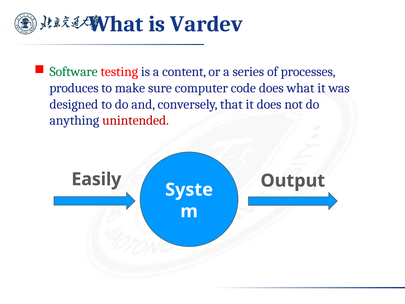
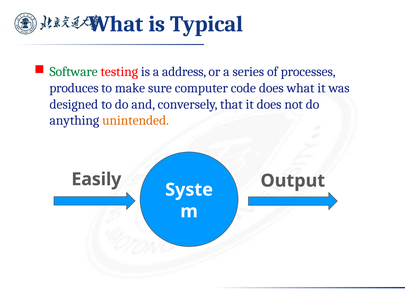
Vardev: Vardev -> Typical
content: content -> address
unintended colour: red -> orange
